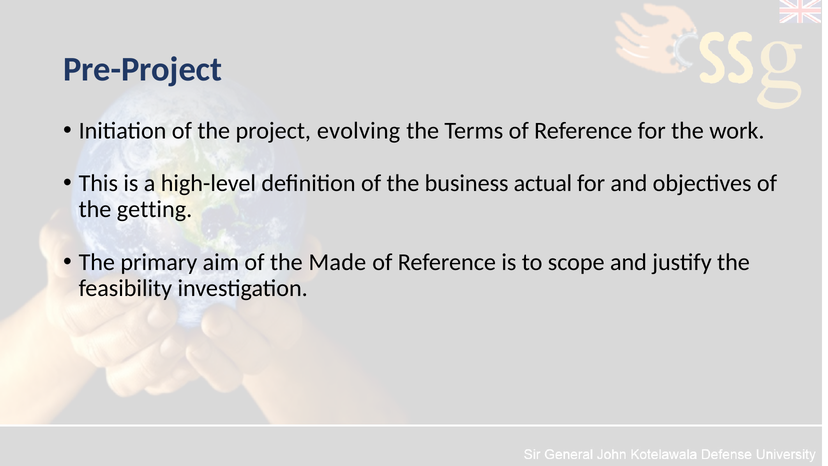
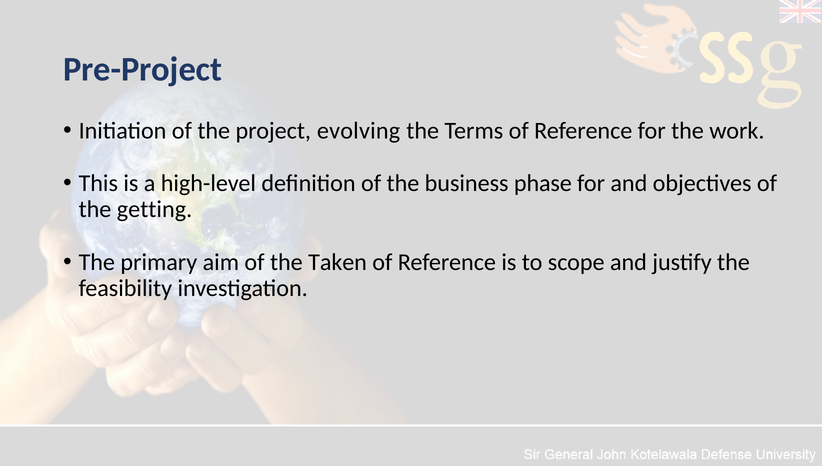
actual: actual -> phase
Made: Made -> Taken
